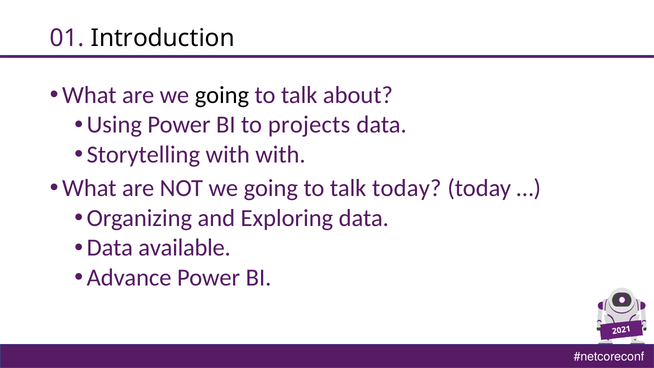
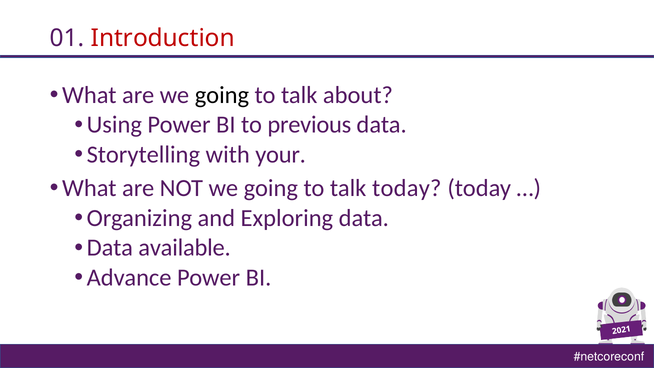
Introduction colour: black -> red
projects: projects -> previous
with with: with -> your
